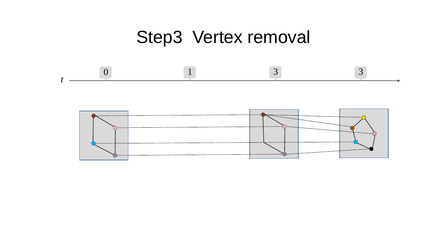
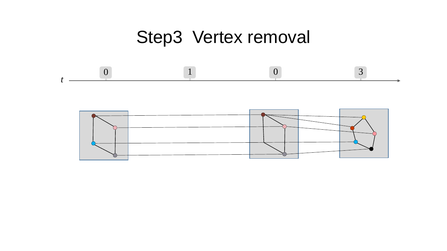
1 3: 3 -> 0
